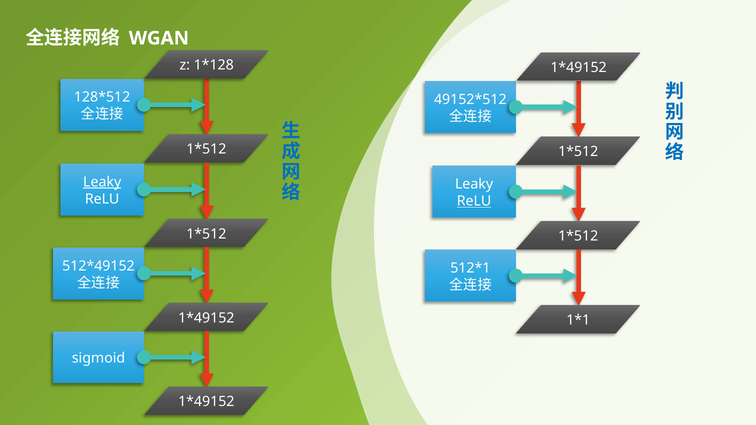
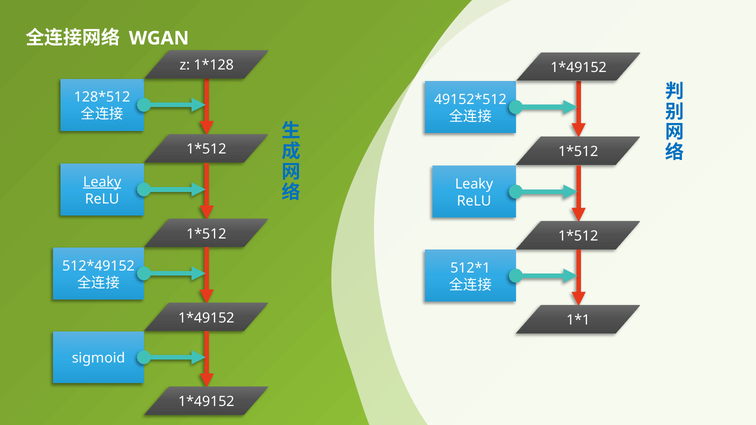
ReLU at (474, 201) underline: present -> none
